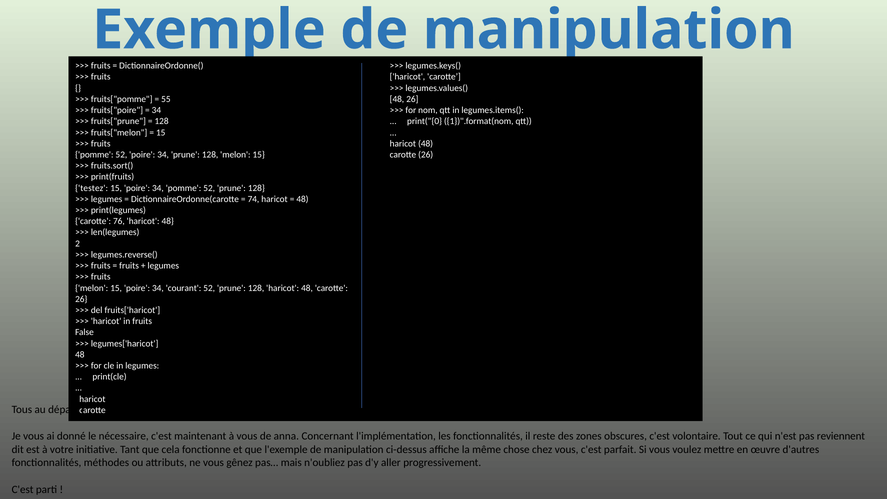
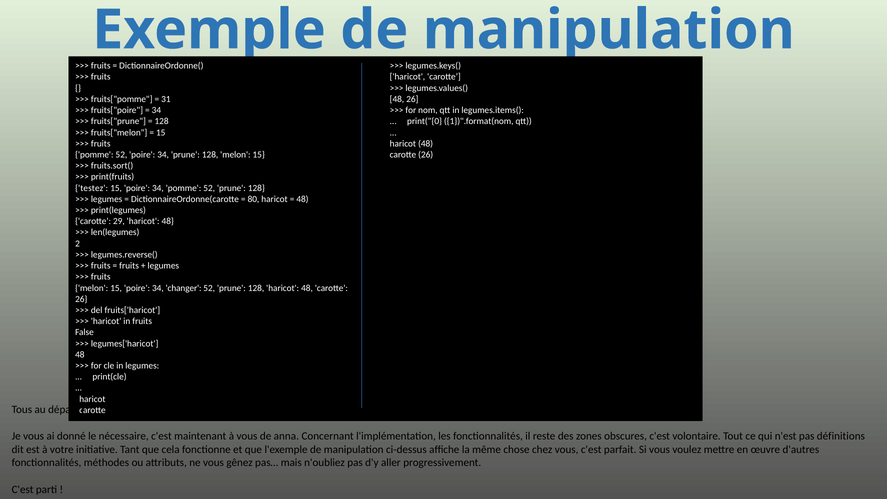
55: 55 -> 31
74: 74 -> 80
76: 76 -> 29
courant: courant -> changer
reviennent: reviennent -> définitions
